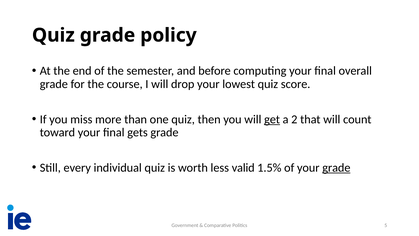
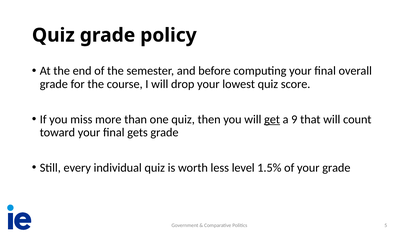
2: 2 -> 9
valid: valid -> level
grade at (336, 168) underline: present -> none
